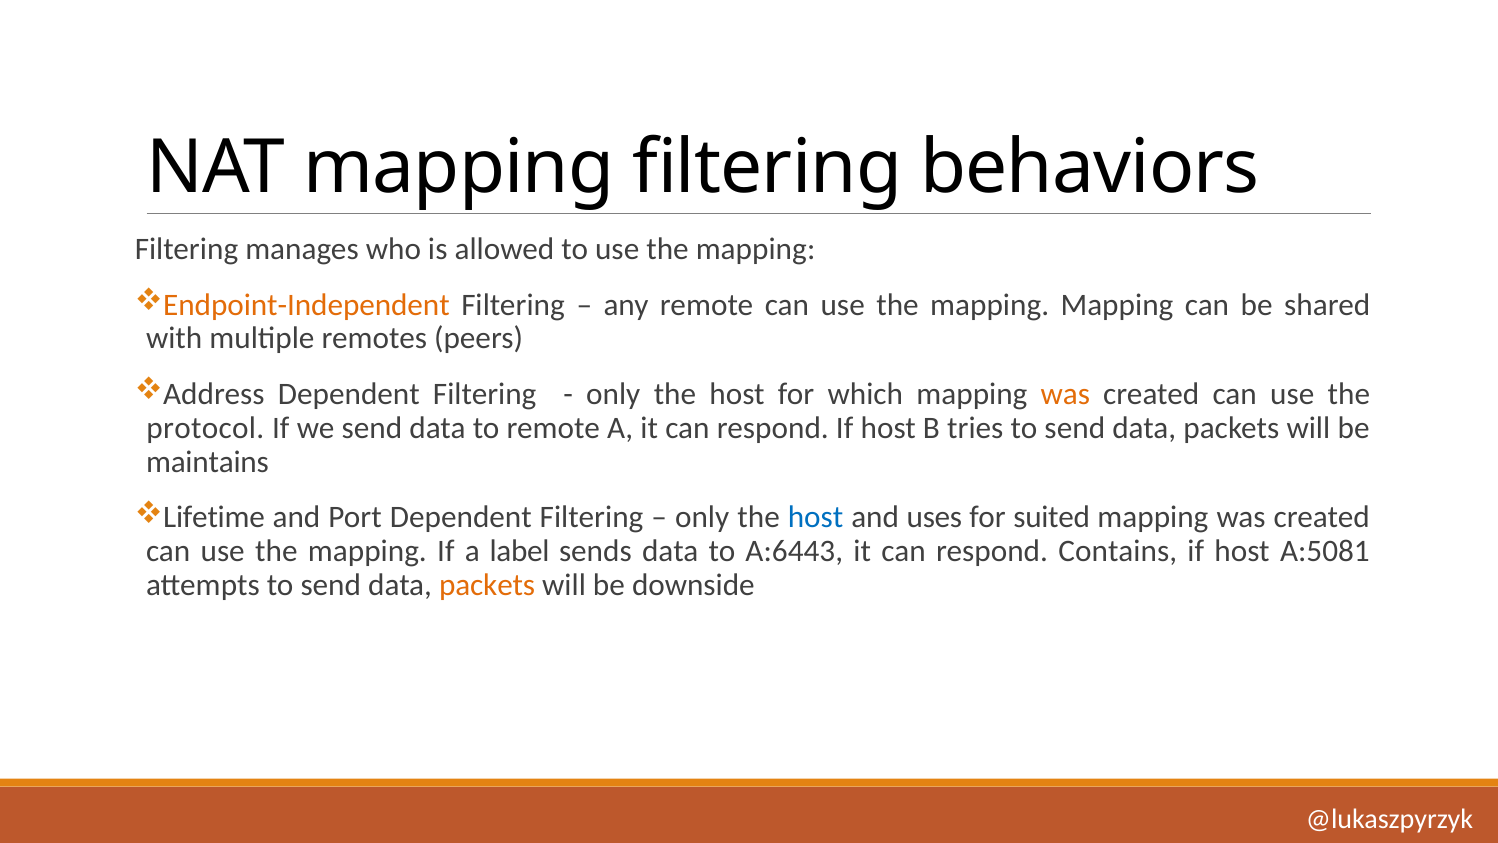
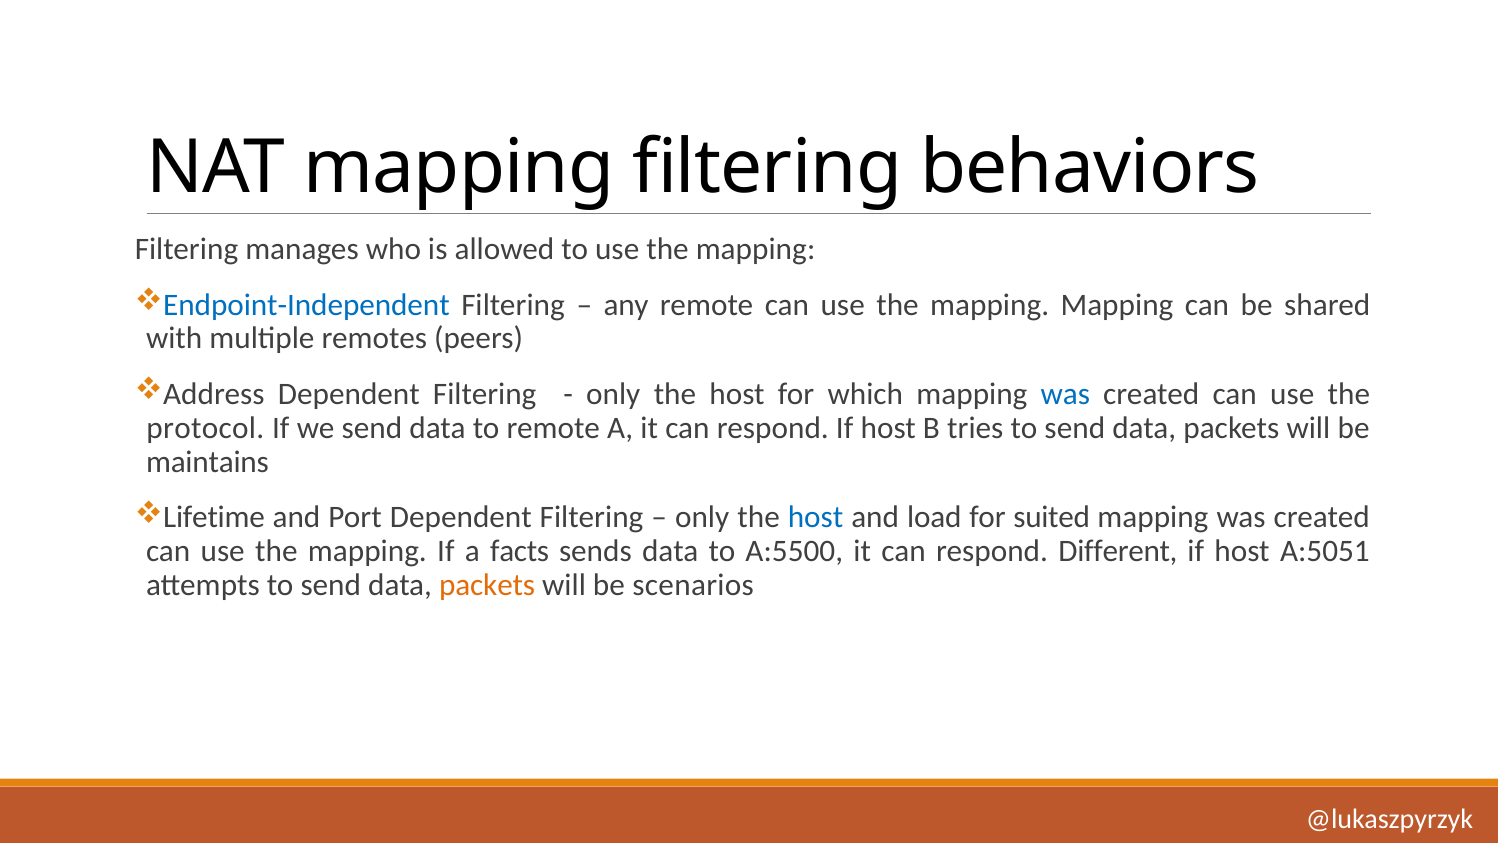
Endpoint-Independent colour: orange -> blue
was at (1065, 394) colour: orange -> blue
uses: uses -> load
label: label -> facts
A:6443: A:6443 -> A:5500
Contains: Contains -> Different
A:5081: A:5081 -> A:5051
downside: downside -> scenarios
